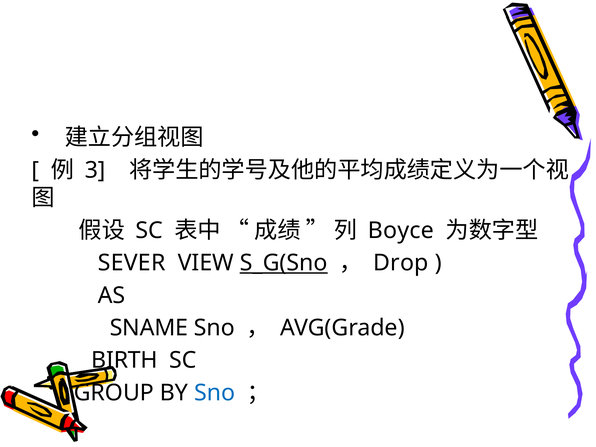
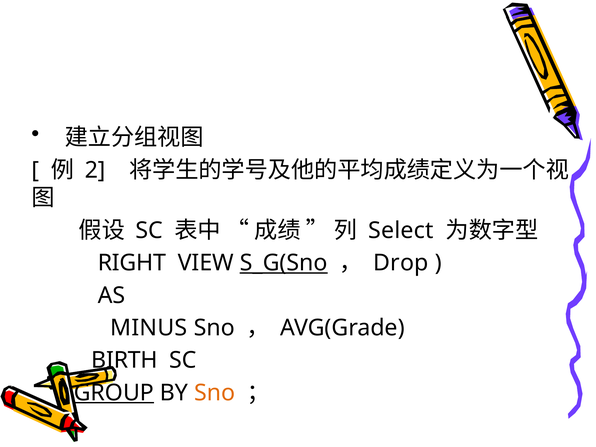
3: 3 -> 2
Boyce: Boyce -> Select
SEVER: SEVER -> RIGHT
SNAME: SNAME -> MINUS
GROUP underline: none -> present
Sno at (215, 393) colour: blue -> orange
